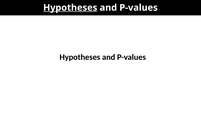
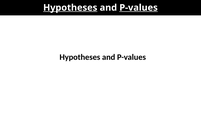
P-values at (139, 8) underline: none -> present
